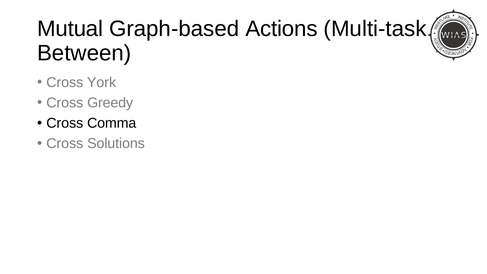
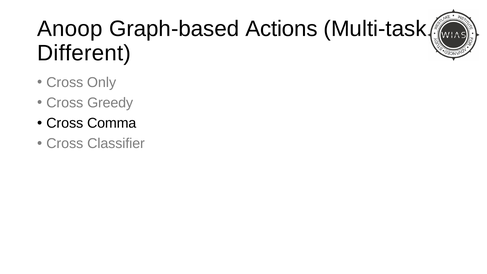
Mutual: Mutual -> Anoop
Between: Between -> Different
York: York -> Only
Solutions: Solutions -> Classifier
